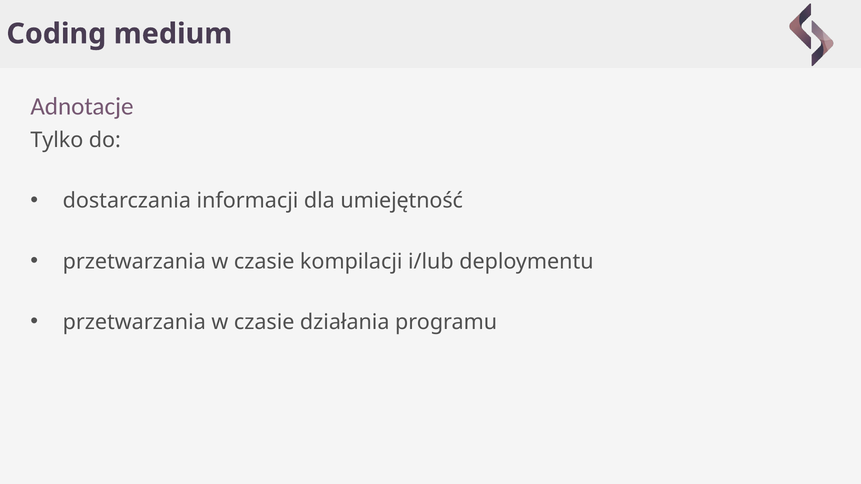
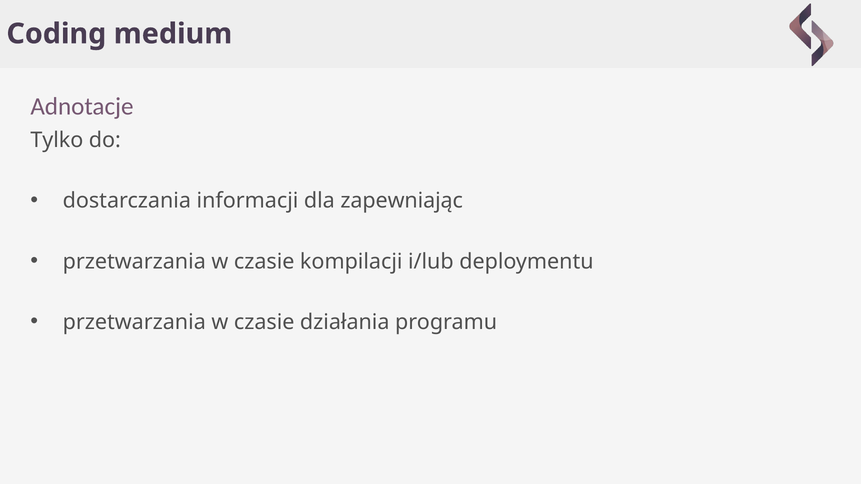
umiejętność: umiejętność -> zapewniając
